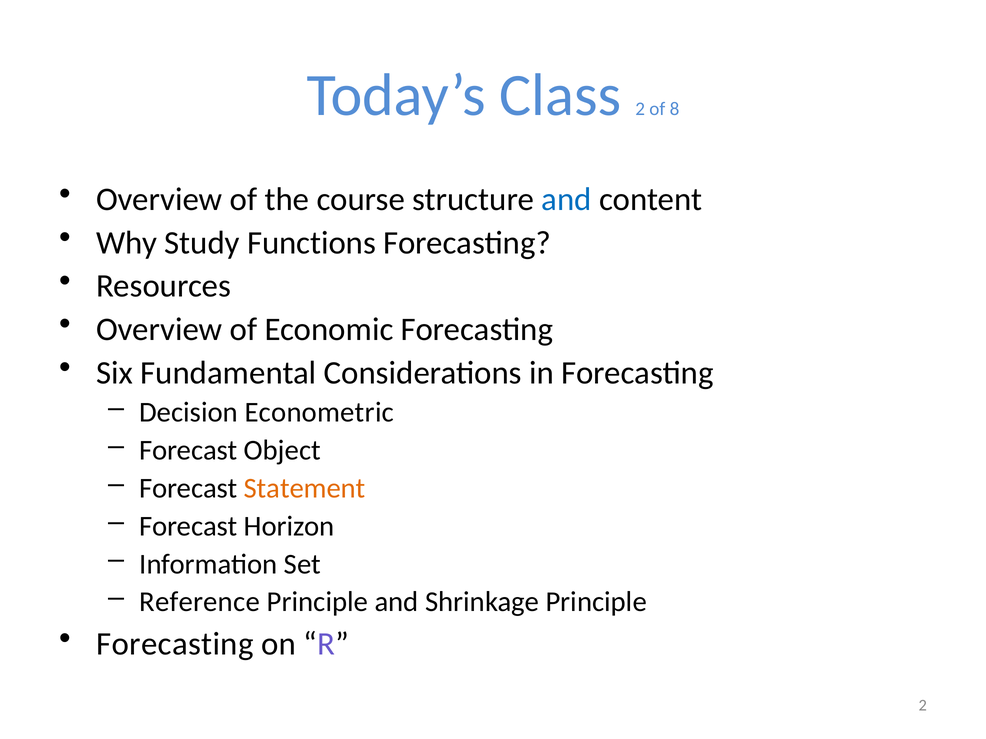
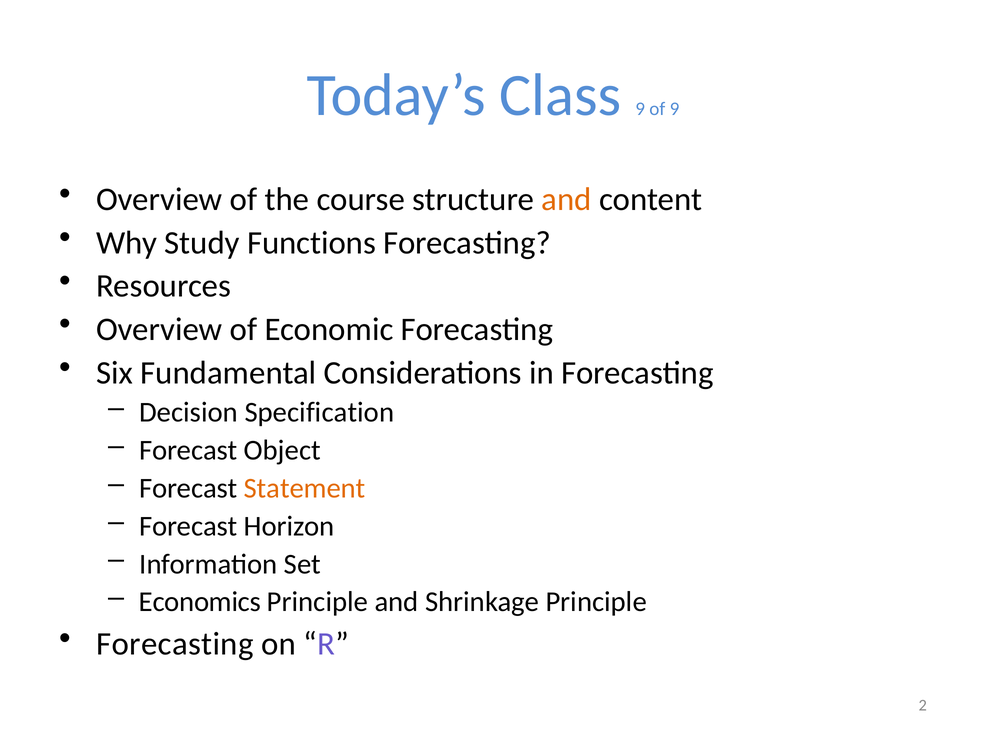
Class 2: 2 -> 9
of 8: 8 -> 9
and at (567, 200) colour: blue -> orange
Econometric: Econometric -> Specification
Reference: Reference -> Economics
